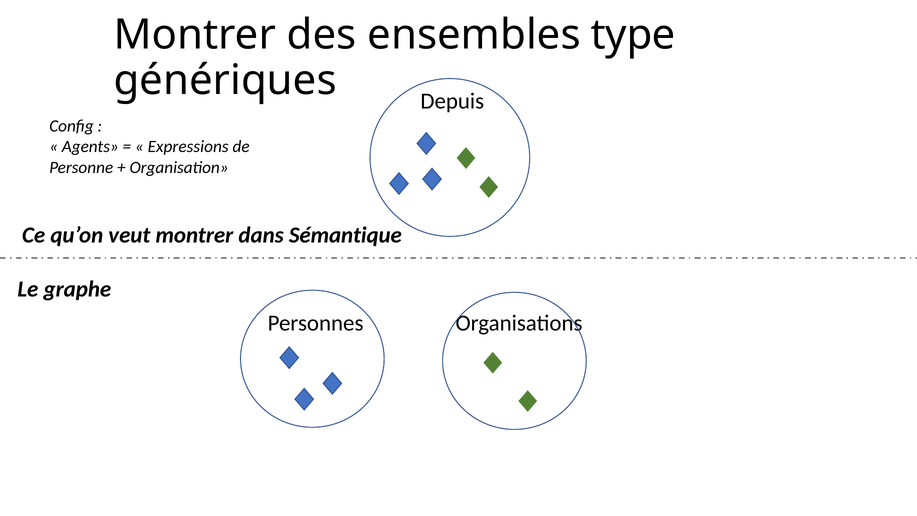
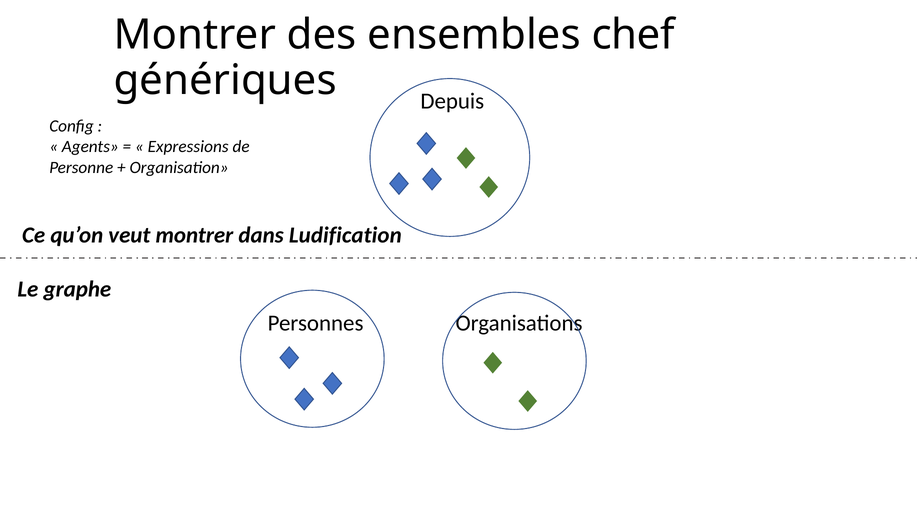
type: type -> chef
Sémantique: Sémantique -> Ludification
